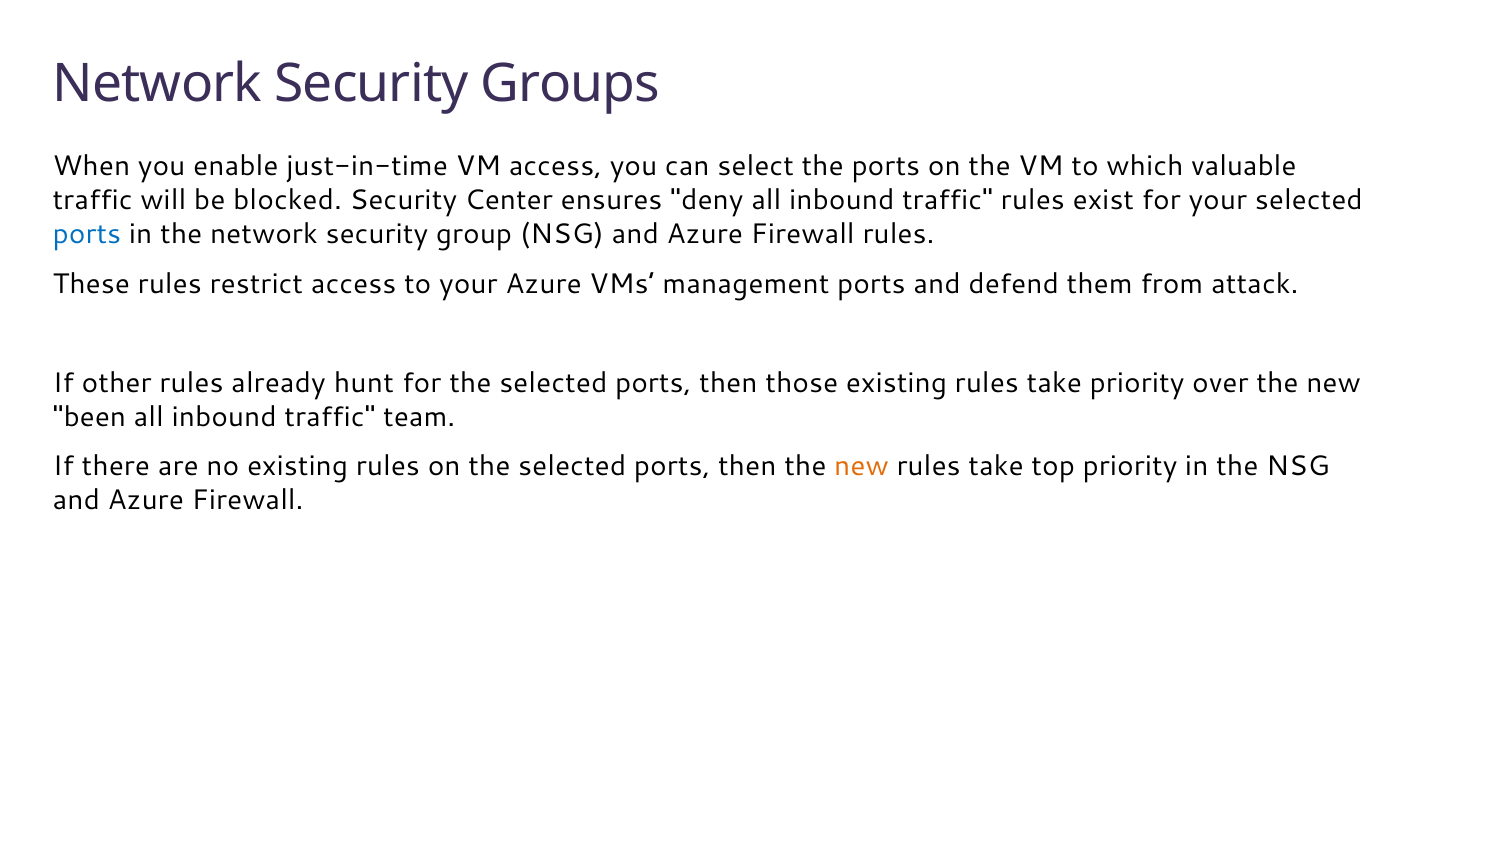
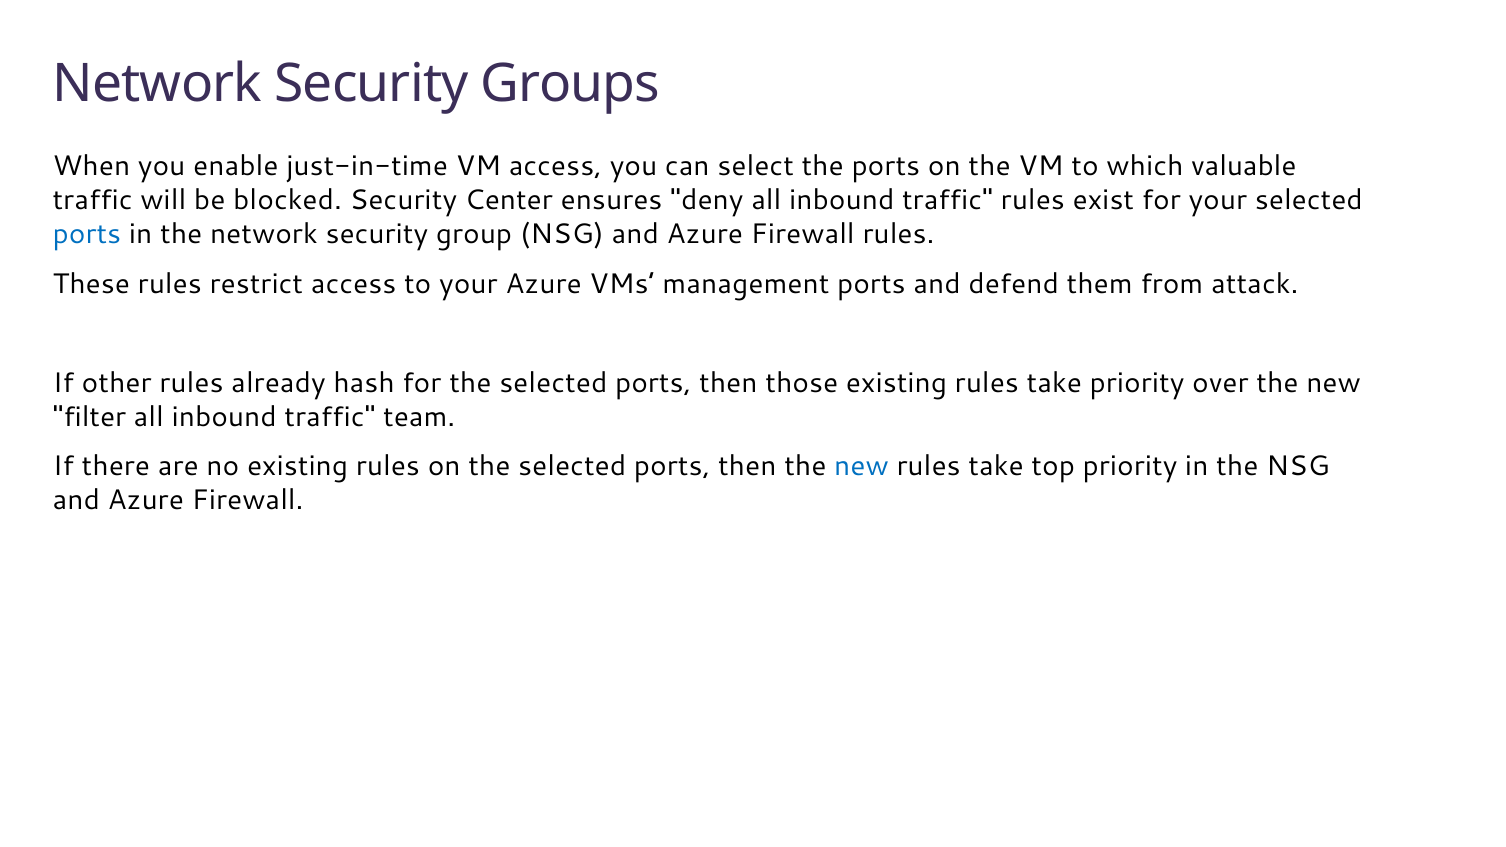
hunt: hunt -> hash
been: been -> filter
new at (861, 466) colour: orange -> blue
